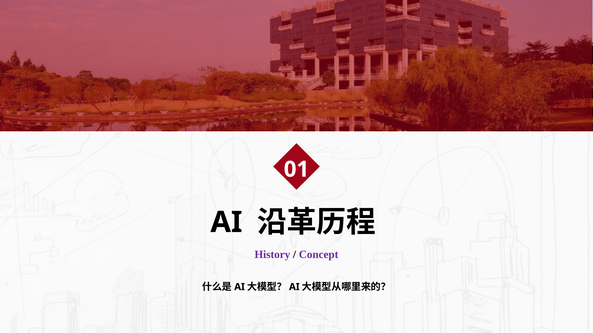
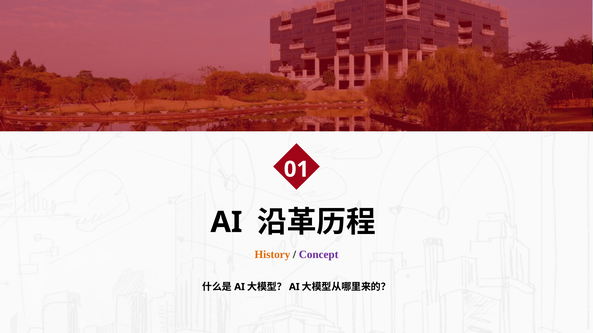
History colour: purple -> orange
